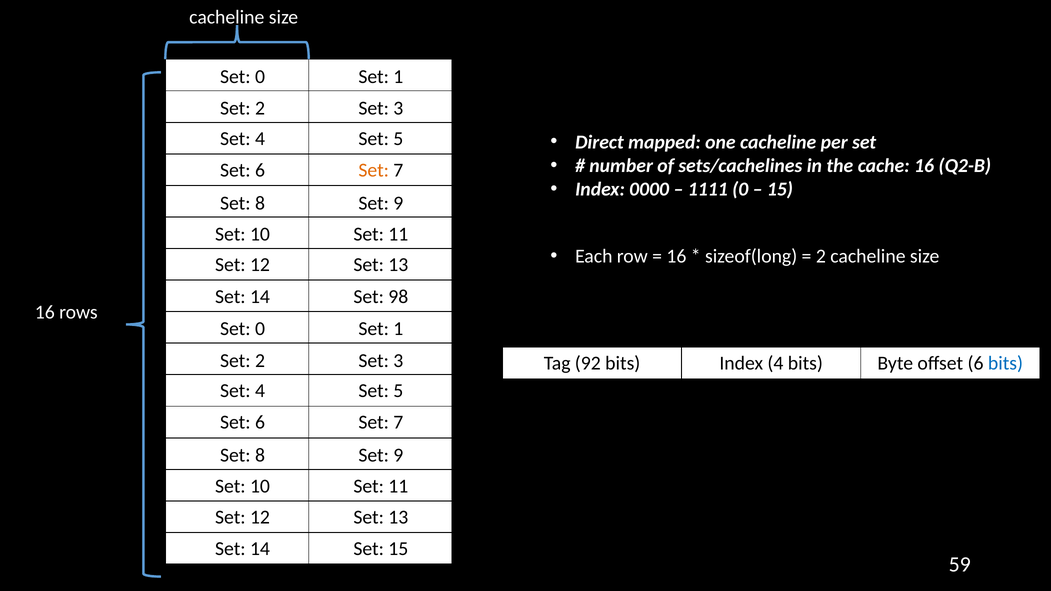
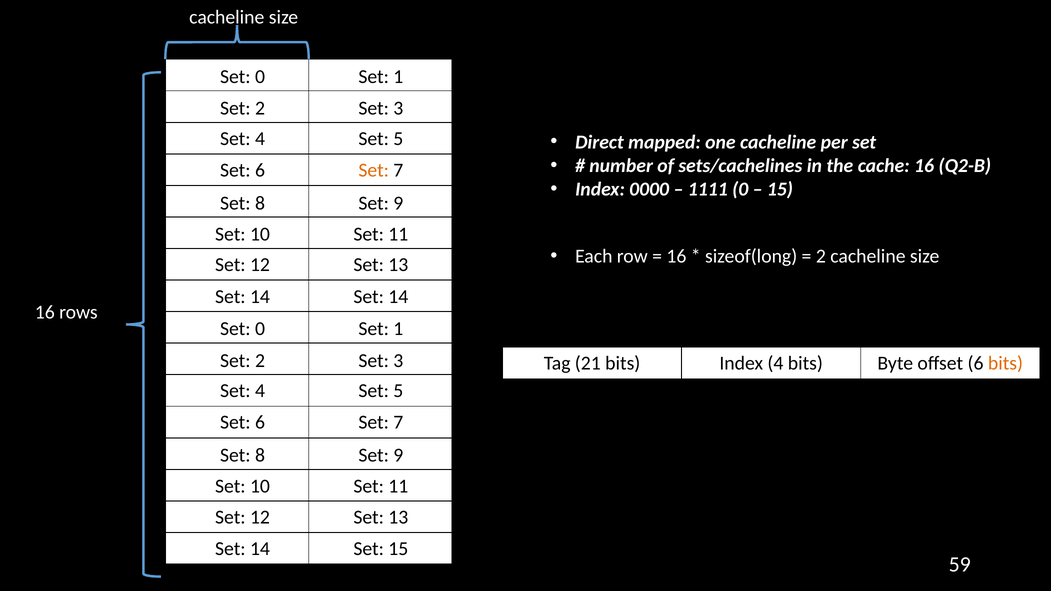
14 Set 98: 98 -> 14
92: 92 -> 21
bits at (1005, 363) colour: blue -> orange
